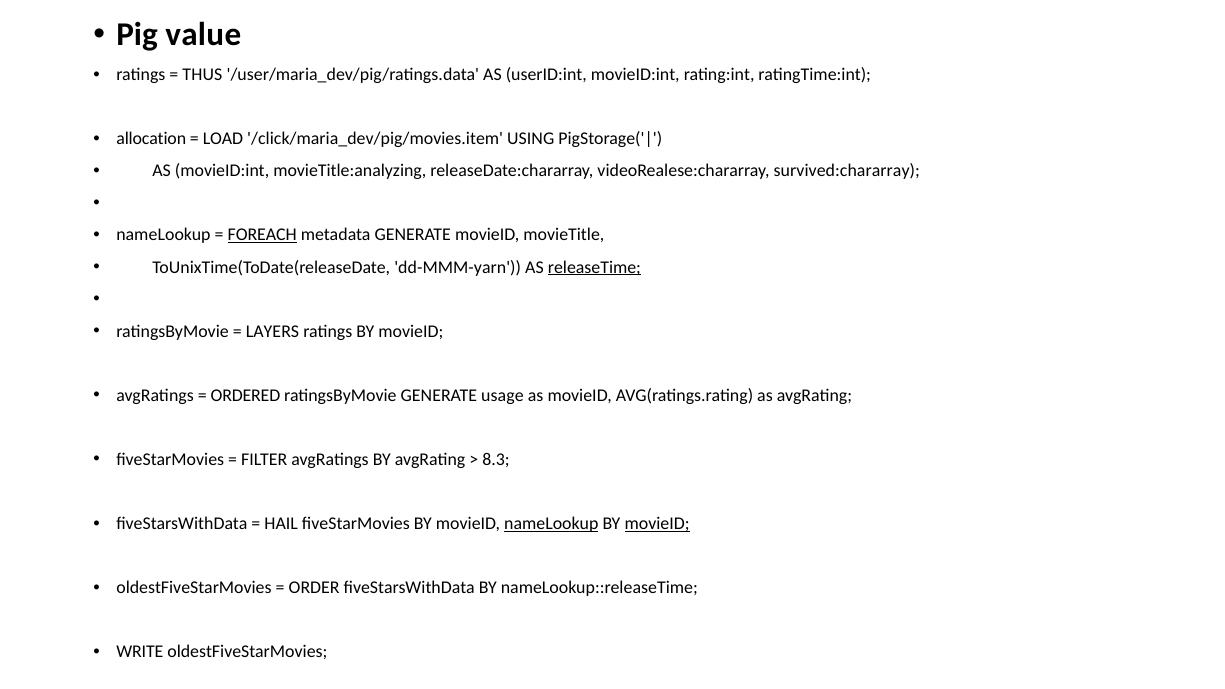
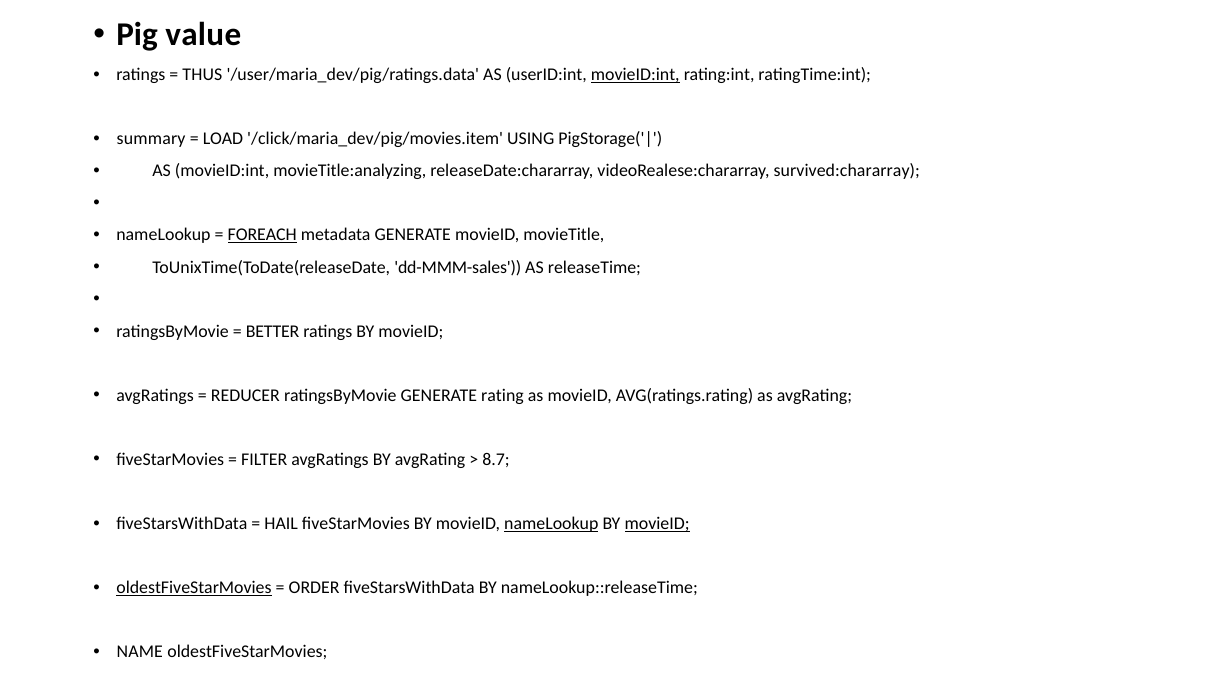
movieID:int at (635, 75) underline: none -> present
allocation: allocation -> summary
dd-MMM-yarn: dd-MMM-yarn -> dd-MMM-sales
releaseTime underline: present -> none
LAYERS: LAYERS -> BETTER
ORDERED: ORDERED -> REDUCER
usage: usage -> rating
8.3: 8.3 -> 8.7
oldestFiveStarMovies at (194, 588) underline: none -> present
WRITE: WRITE -> NAME
